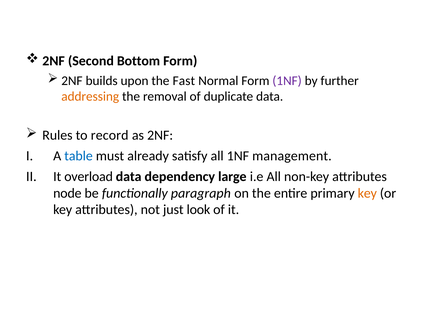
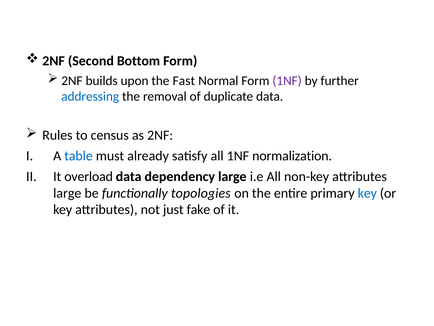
addressing colour: orange -> blue
record: record -> census
management: management -> normalization
node at (67, 193): node -> large
paragraph: paragraph -> topologies
key at (367, 193) colour: orange -> blue
look: look -> fake
